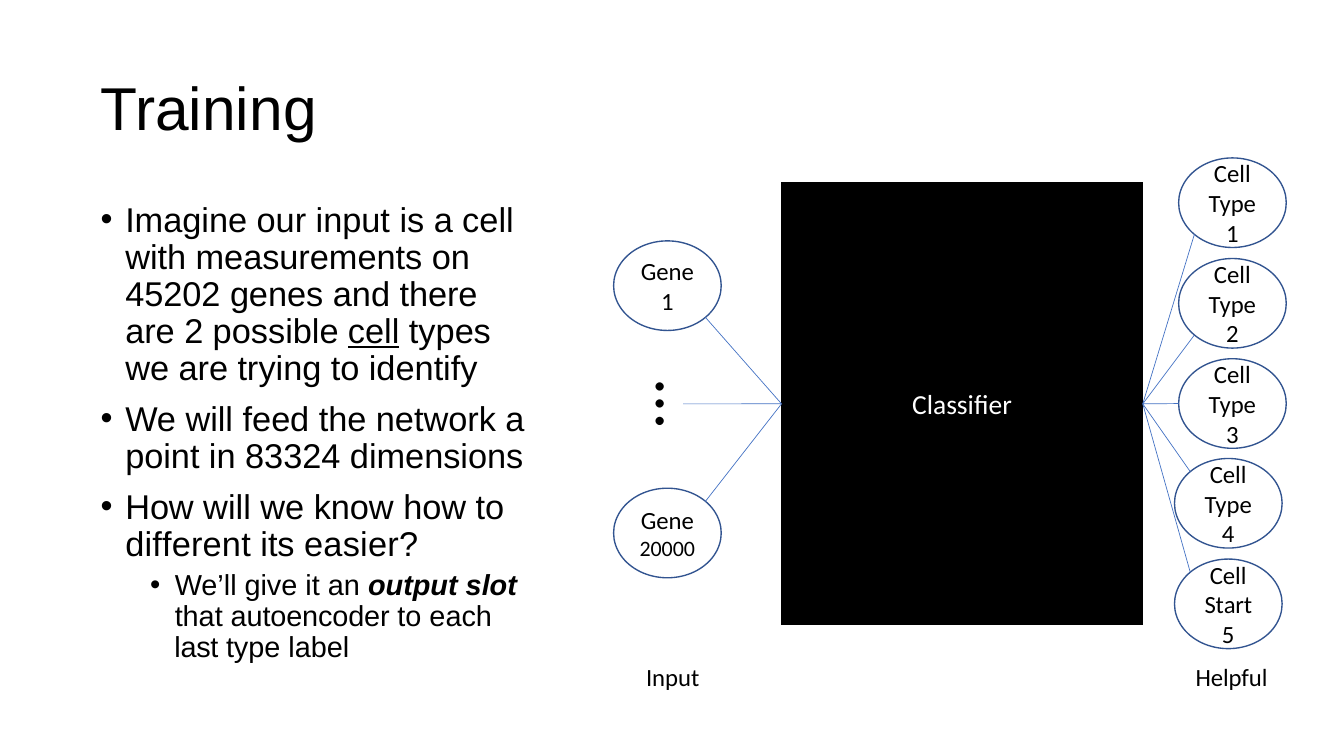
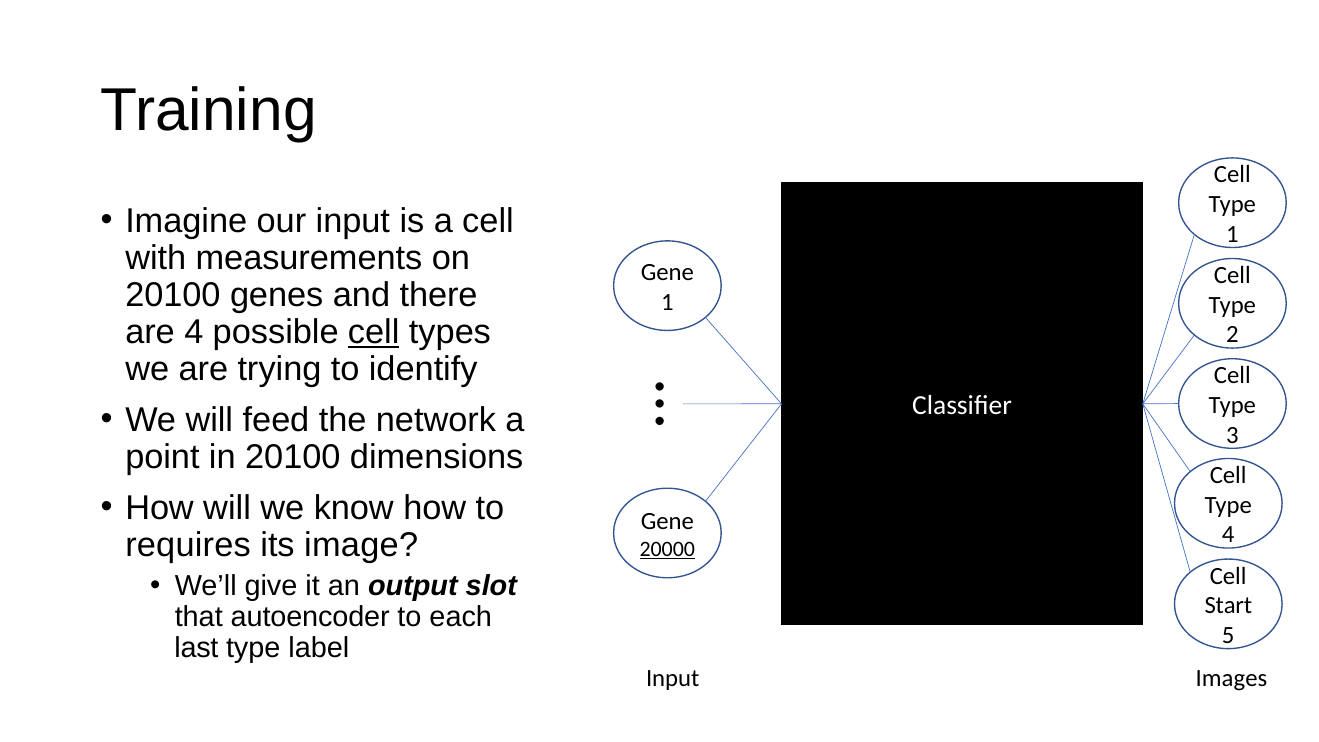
45202 at (173, 295): 45202 -> 20100
are 2: 2 -> 4
in 83324: 83324 -> 20100
different: different -> requires
easier: easier -> image
20000 underline: none -> present
Helpful: Helpful -> Images
